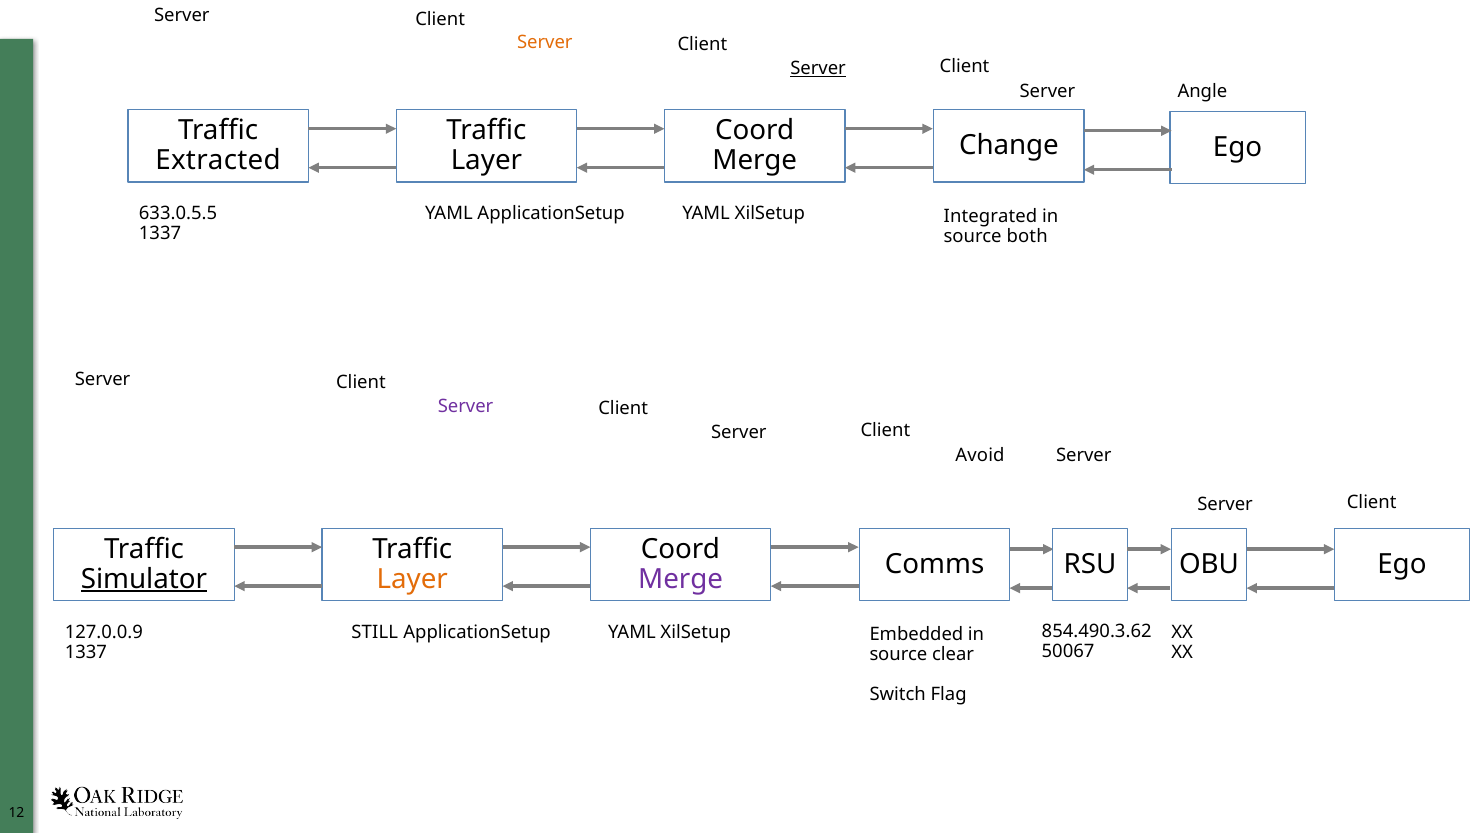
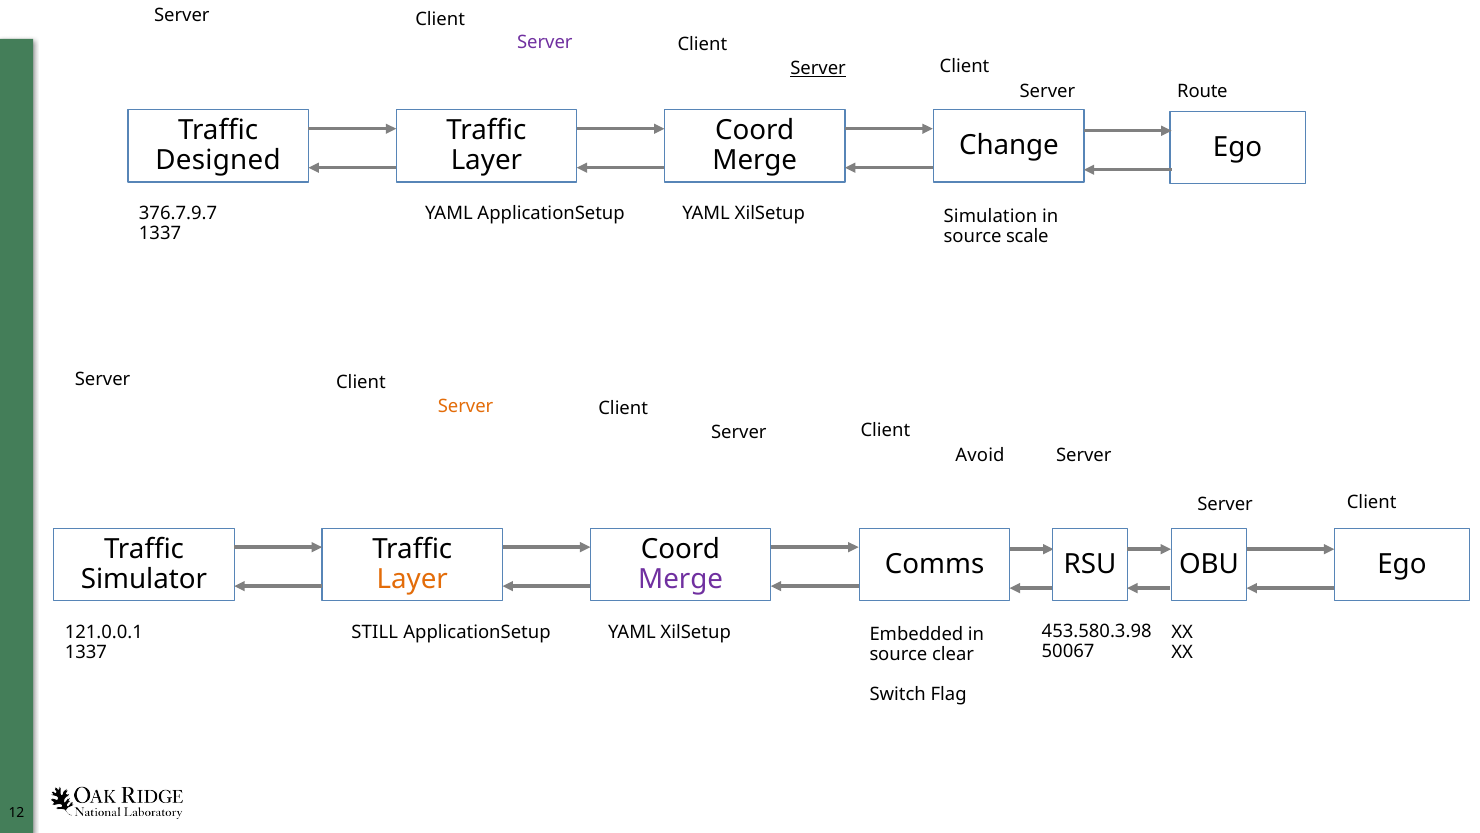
Server at (545, 42) colour: orange -> purple
Angle: Angle -> Route
Extracted: Extracted -> Designed
633.0.5.5: 633.0.5.5 -> 376.7.9.7
Integrated: Integrated -> Simulation
both: both -> scale
Server at (466, 406) colour: purple -> orange
Simulator underline: present -> none
854.490.3.62: 854.490.3.62 -> 453.580.3.98
127.0.0.9: 127.0.0.9 -> 121.0.0.1
